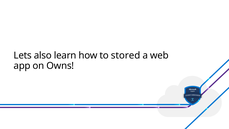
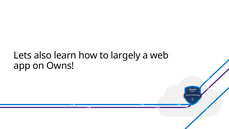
stored: stored -> largely
